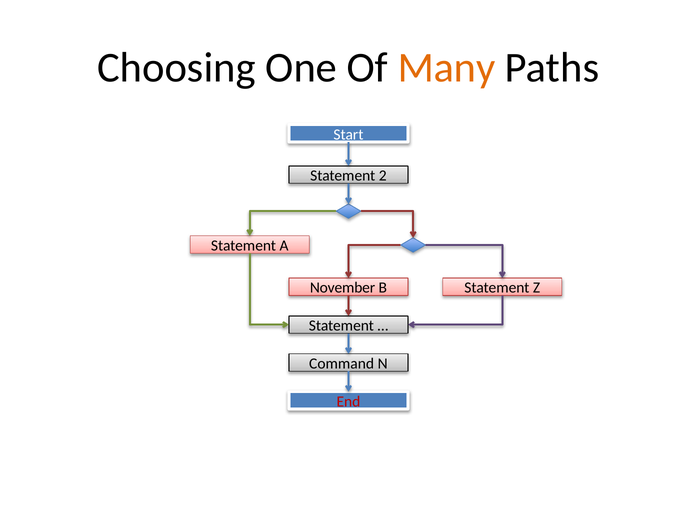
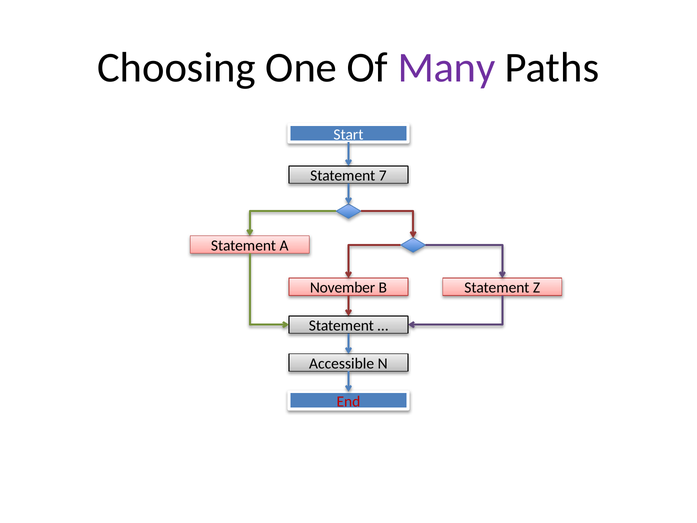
Many colour: orange -> purple
2: 2 -> 7
Command: Command -> Accessible
